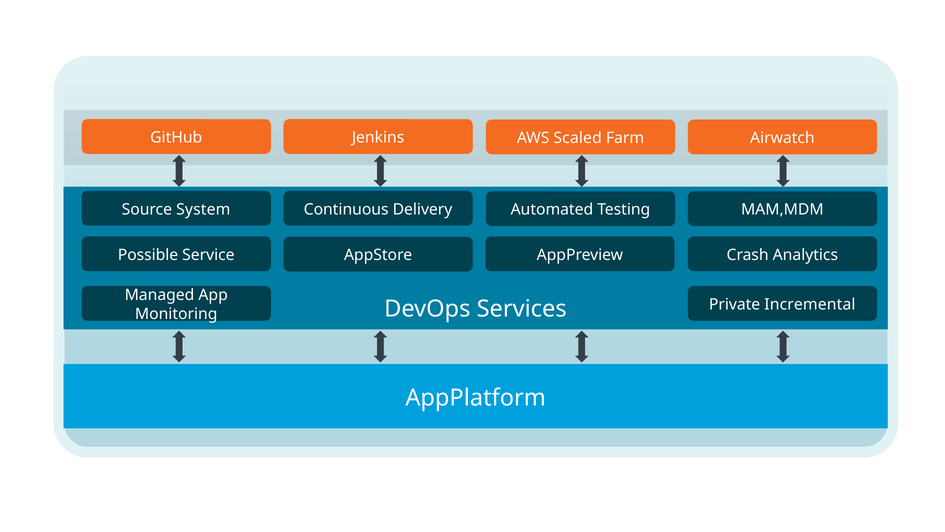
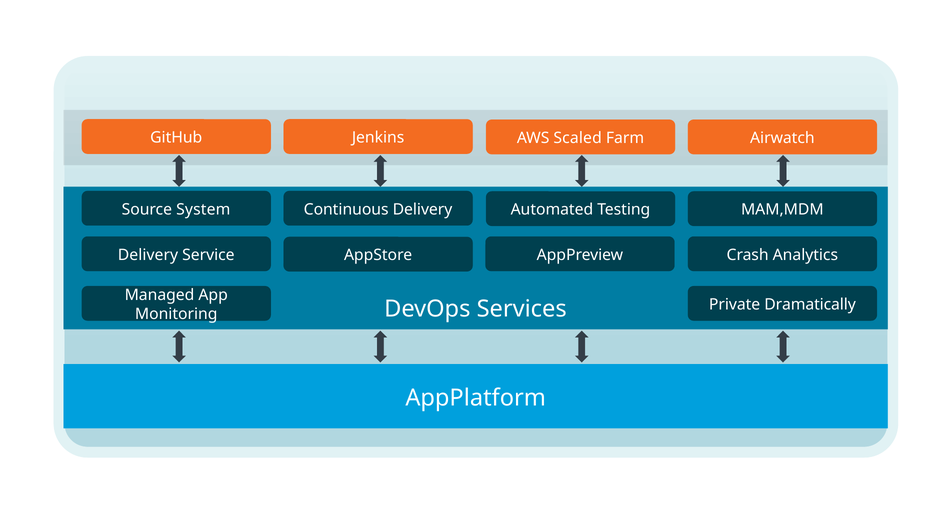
Possible at (148, 255): Possible -> Delivery
Incremental: Incremental -> Dramatically
